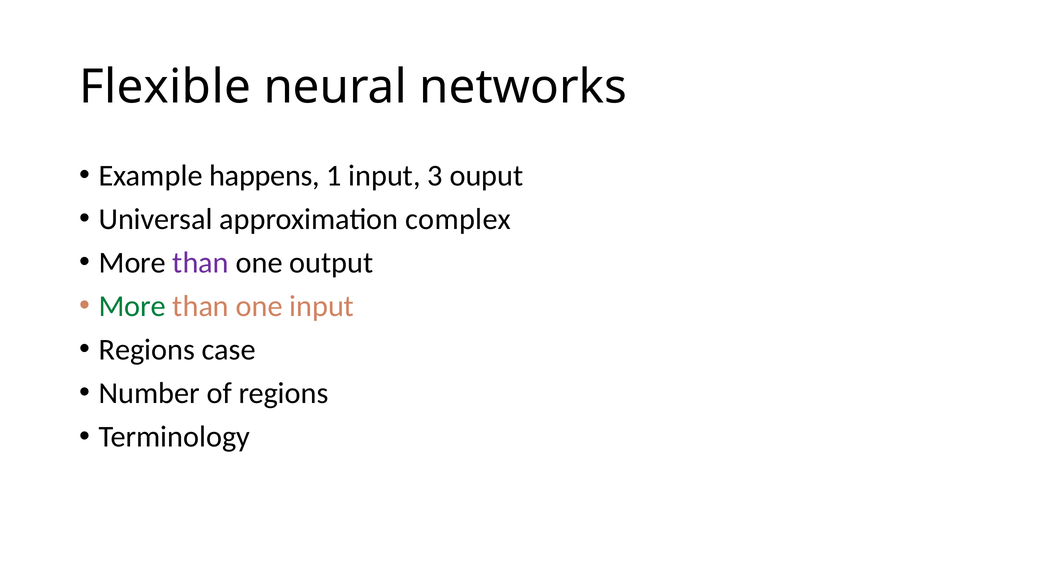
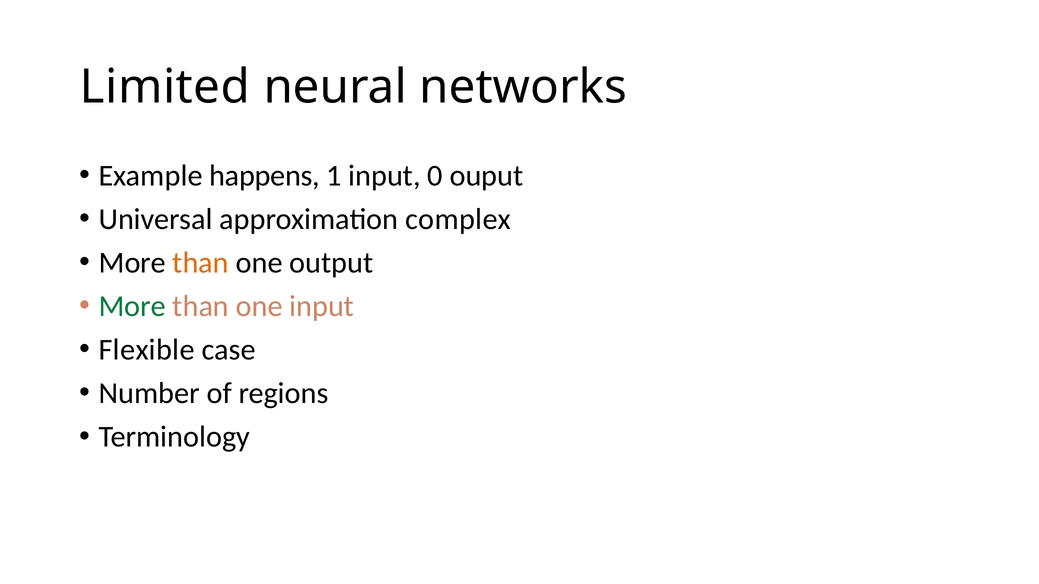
Flexible: Flexible -> Limited
3: 3 -> 0
than at (201, 263) colour: purple -> orange
Regions at (147, 350): Regions -> Flexible
